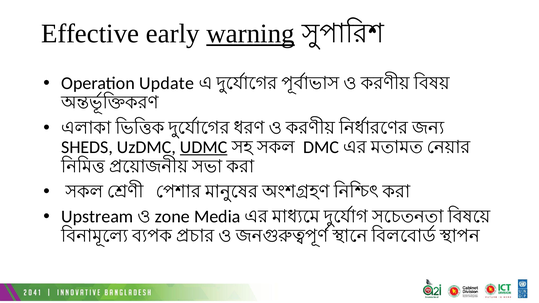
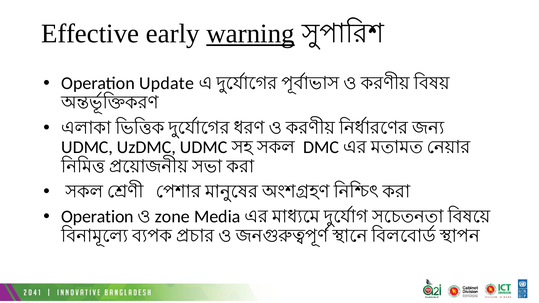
SHEDS at (87, 147): SHEDS -> UDMC
UDMC at (204, 147) underline: present -> none
Upstream at (97, 217): Upstream -> Operation
